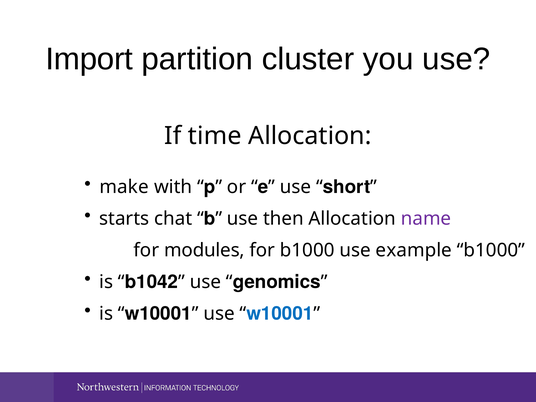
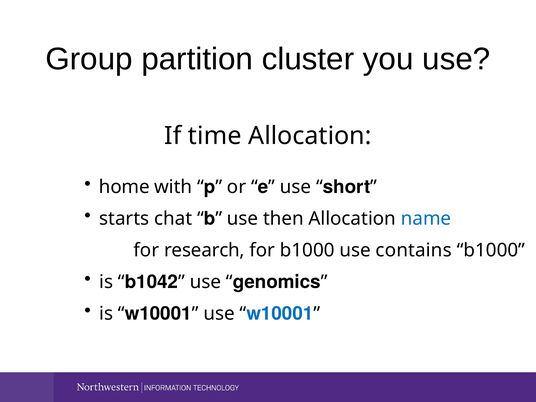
Import: Import -> Group
make: make -> home
name colour: purple -> blue
modules: modules -> research
example: example -> contains
